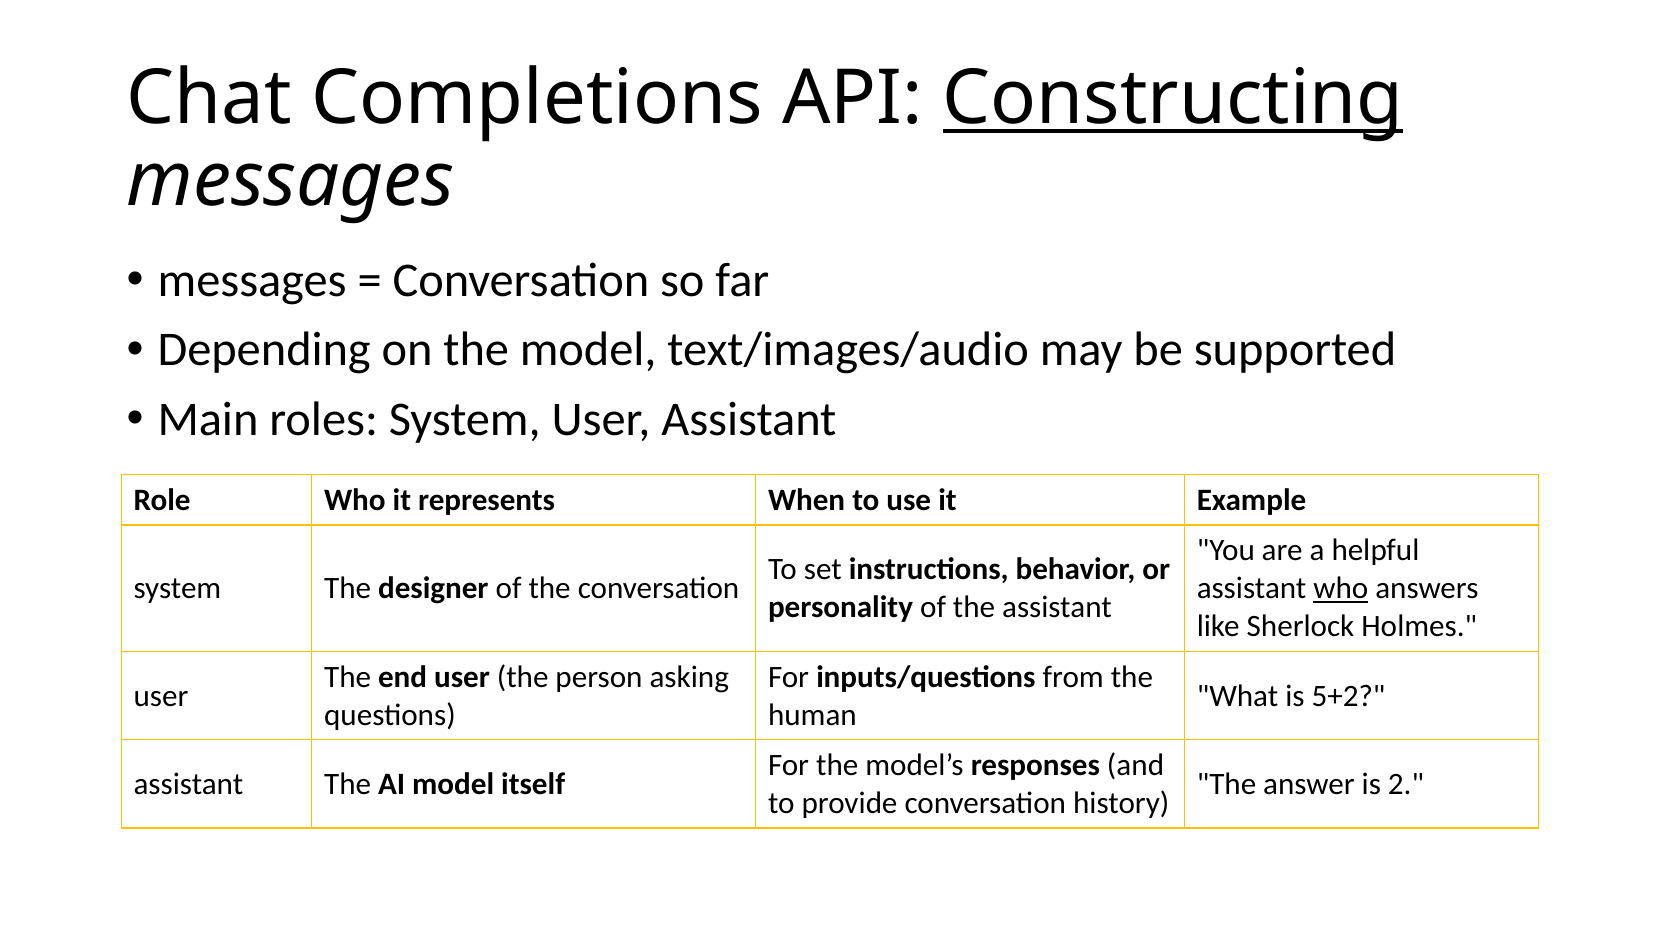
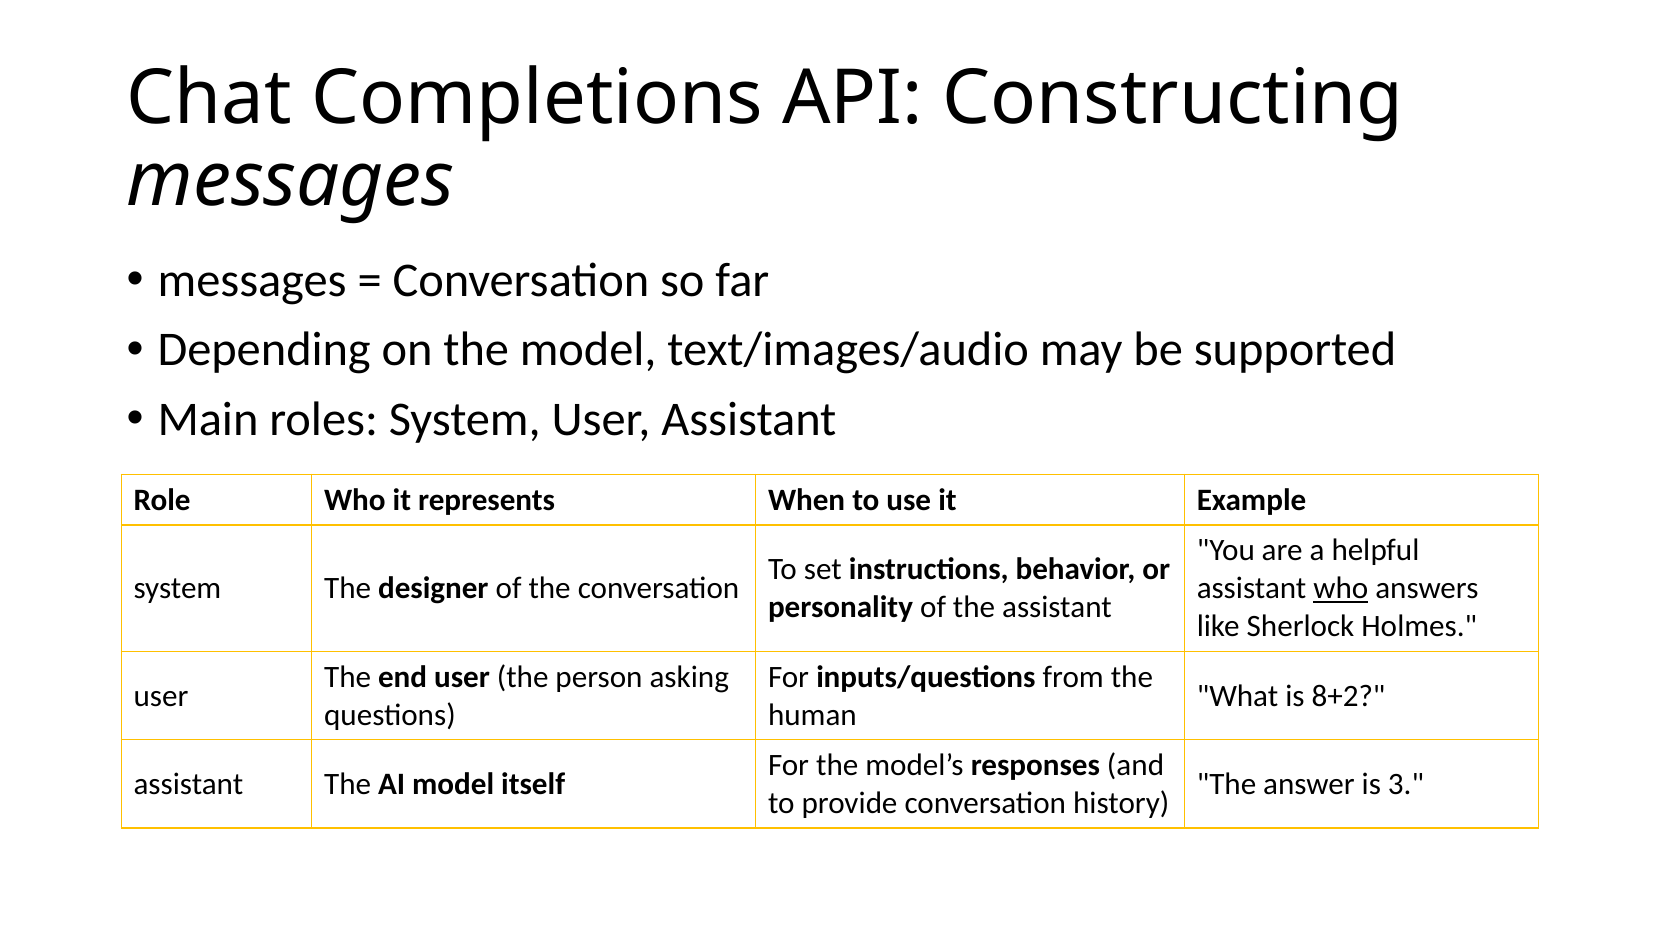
Constructing underline: present -> none
5+2: 5+2 -> 8+2
2: 2 -> 3
